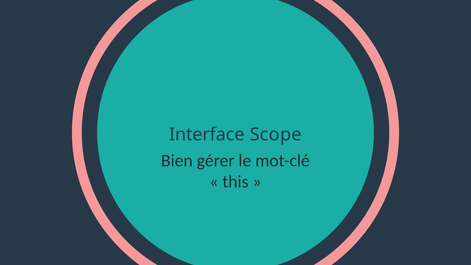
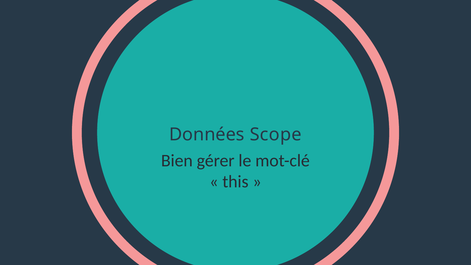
Interface: Interface -> Données
